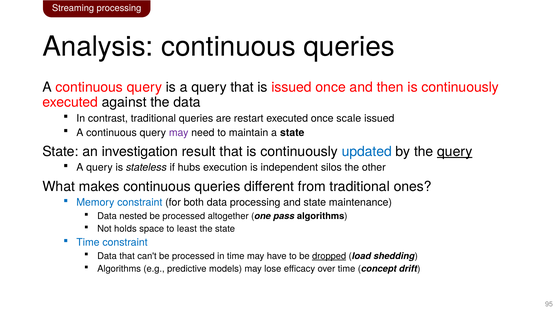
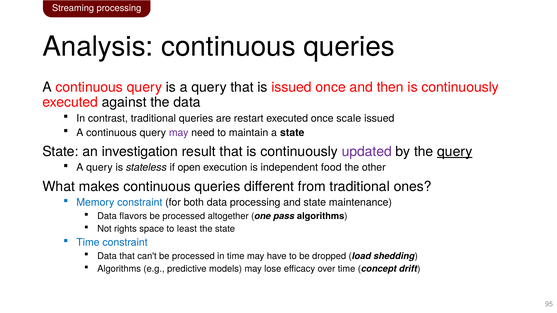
updated colour: blue -> purple
hubs: hubs -> open
silos: silos -> food
nested: nested -> flavors
holds: holds -> rights
dropped underline: present -> none
